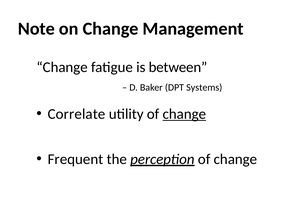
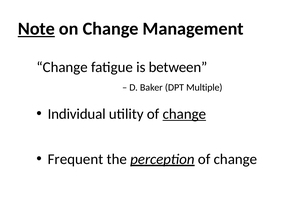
Note underline: none -> present
Systems: Systems -> Multiple
Correlate: Correlate -> Individual
